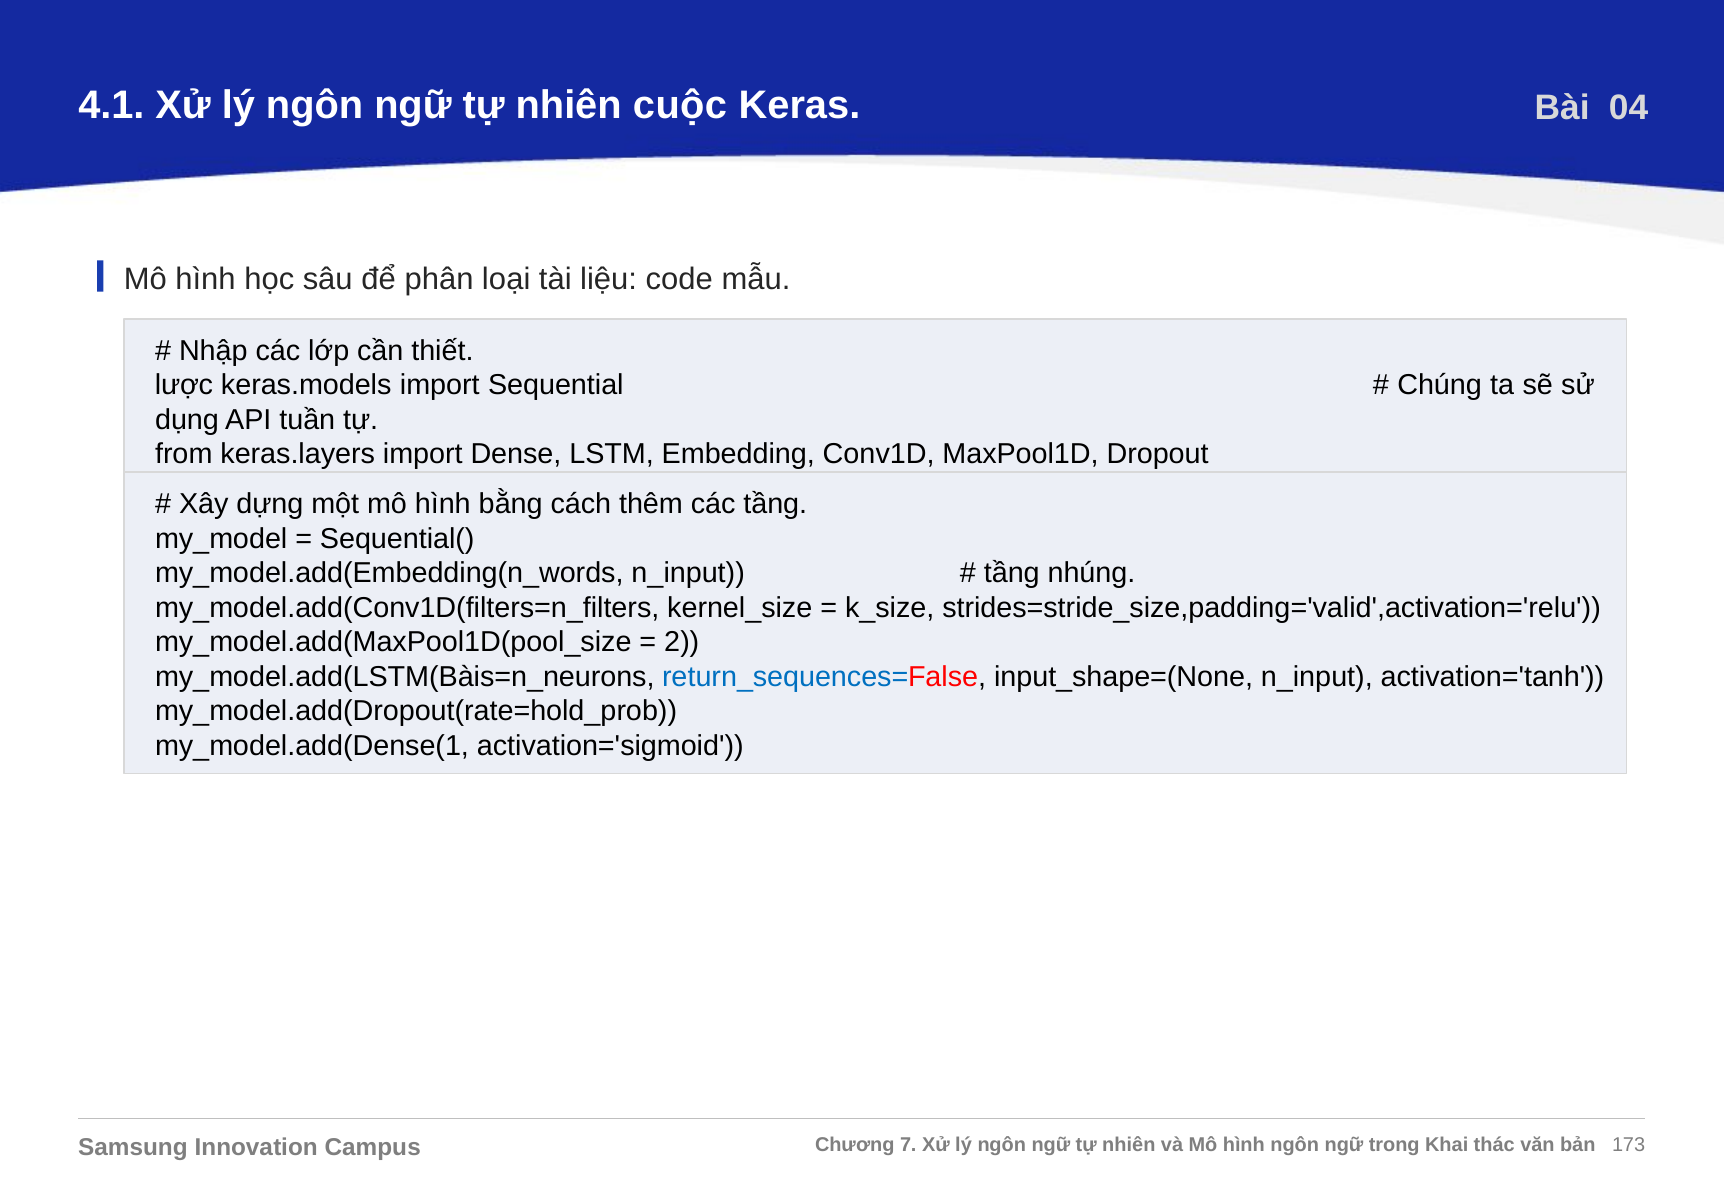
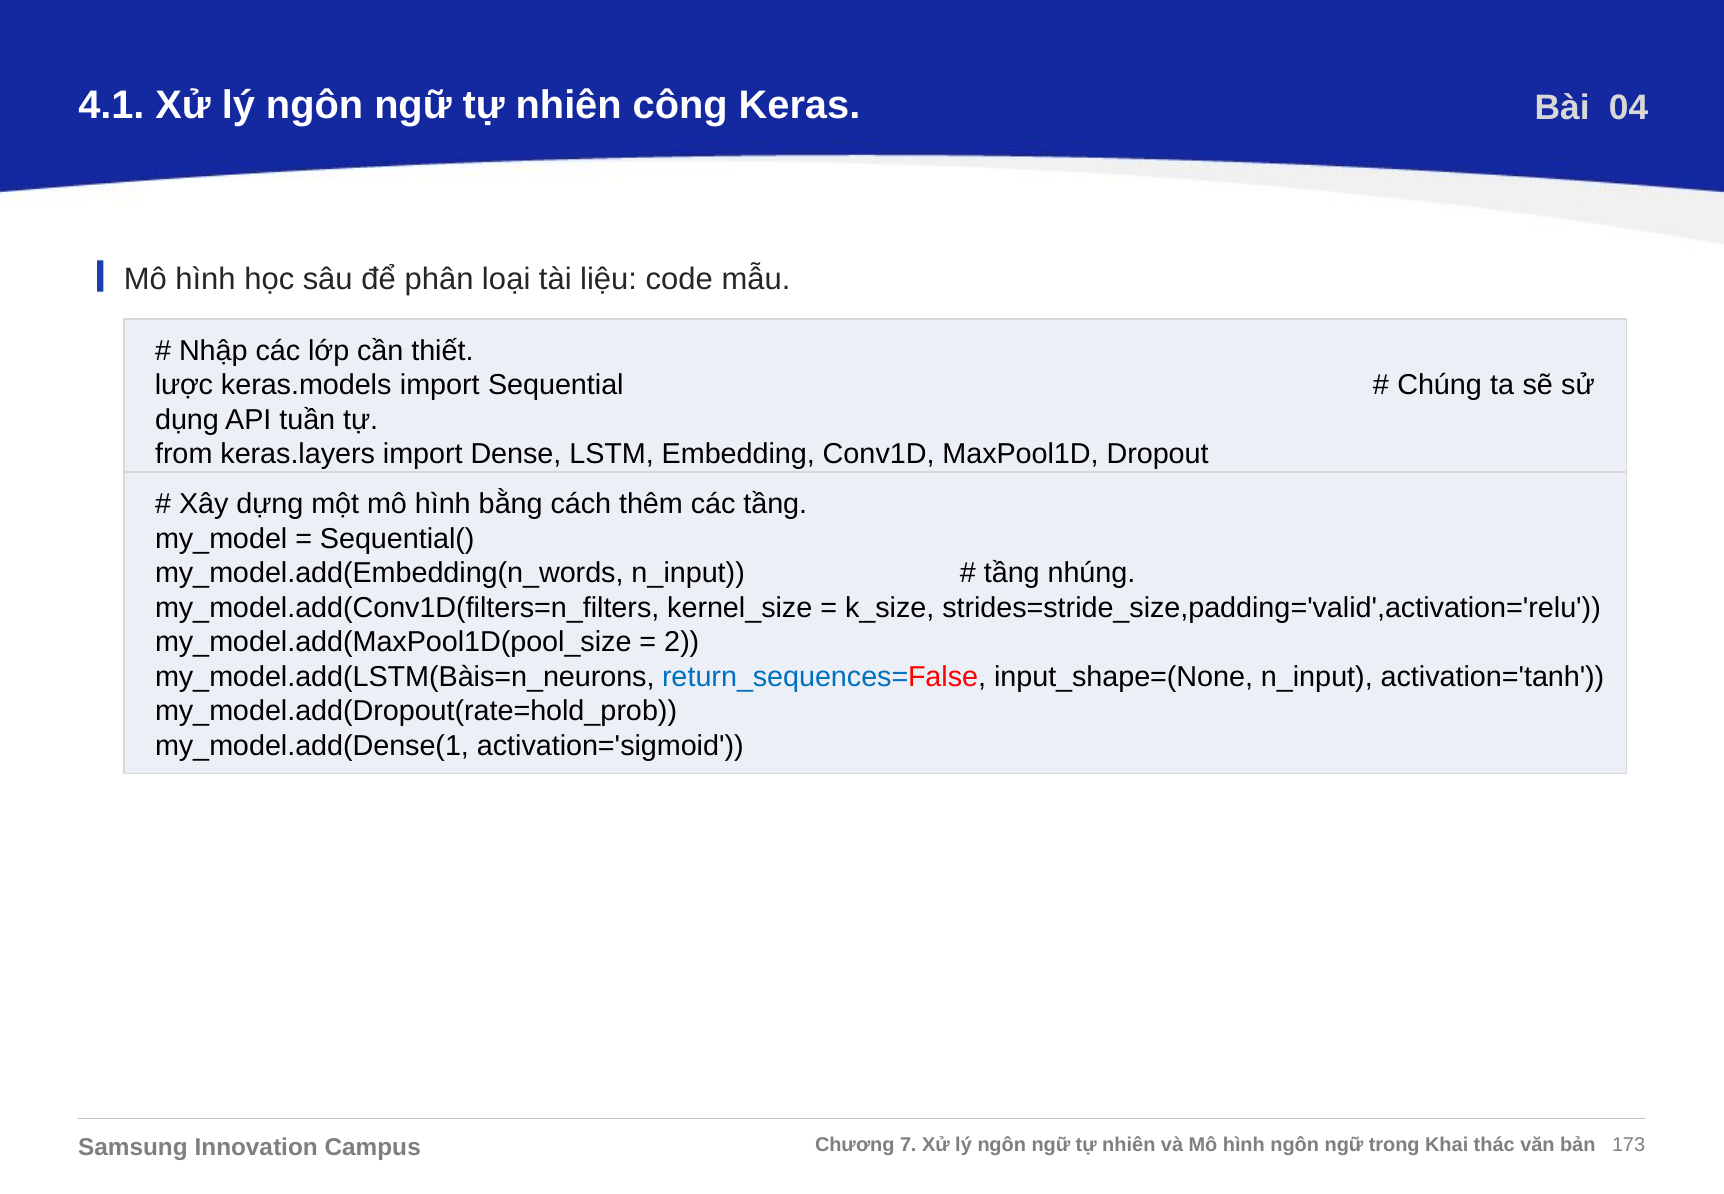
cuộc: cuộc -> công
